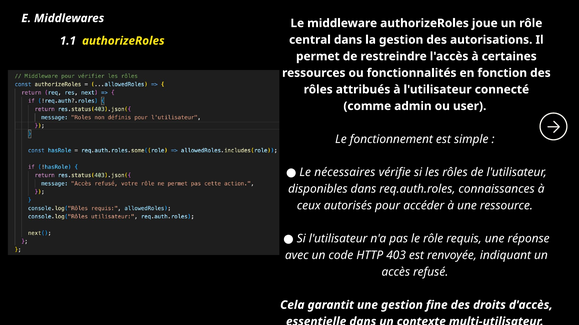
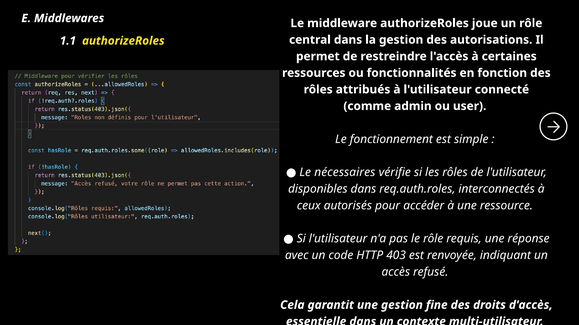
connaissances: connaissances -> interconnectés
